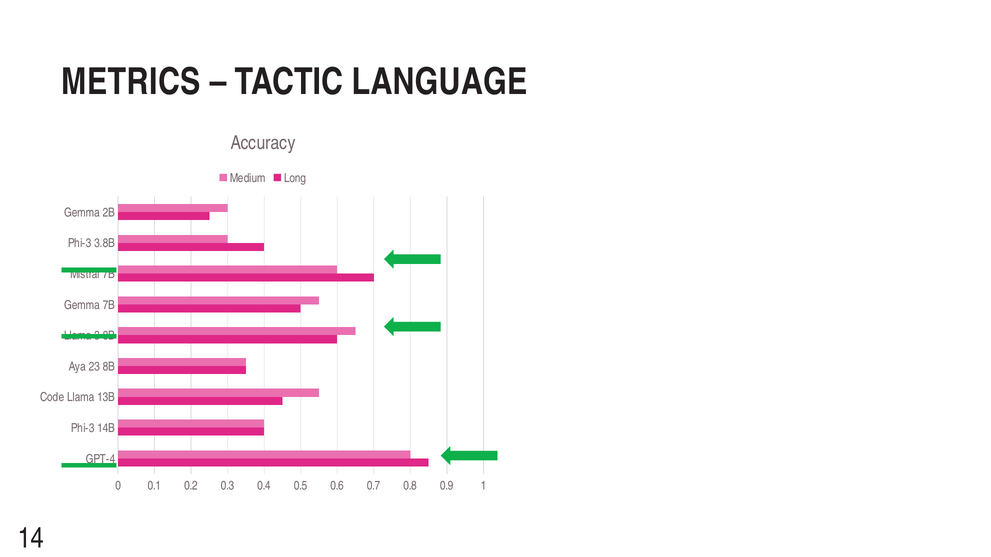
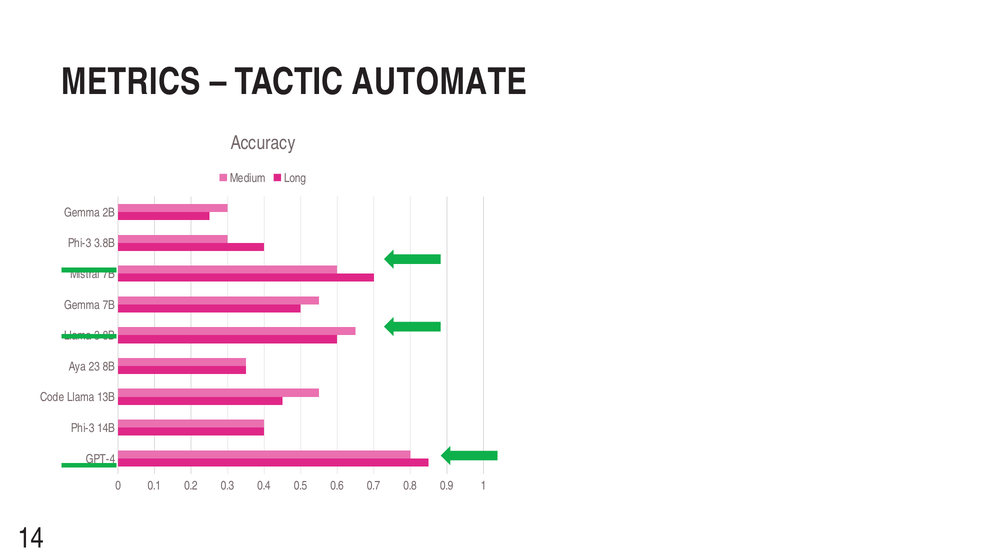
LANGUAGE: LANGUAGE -> AUTOMATE
